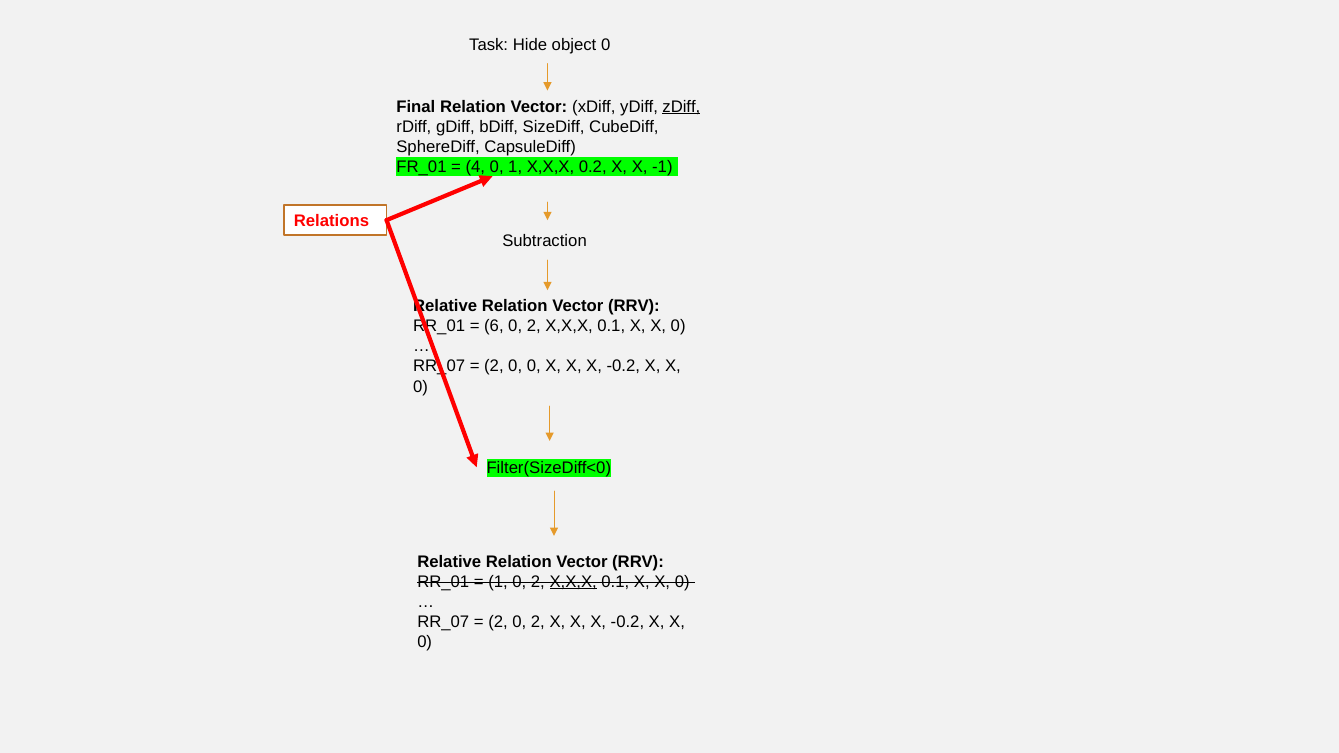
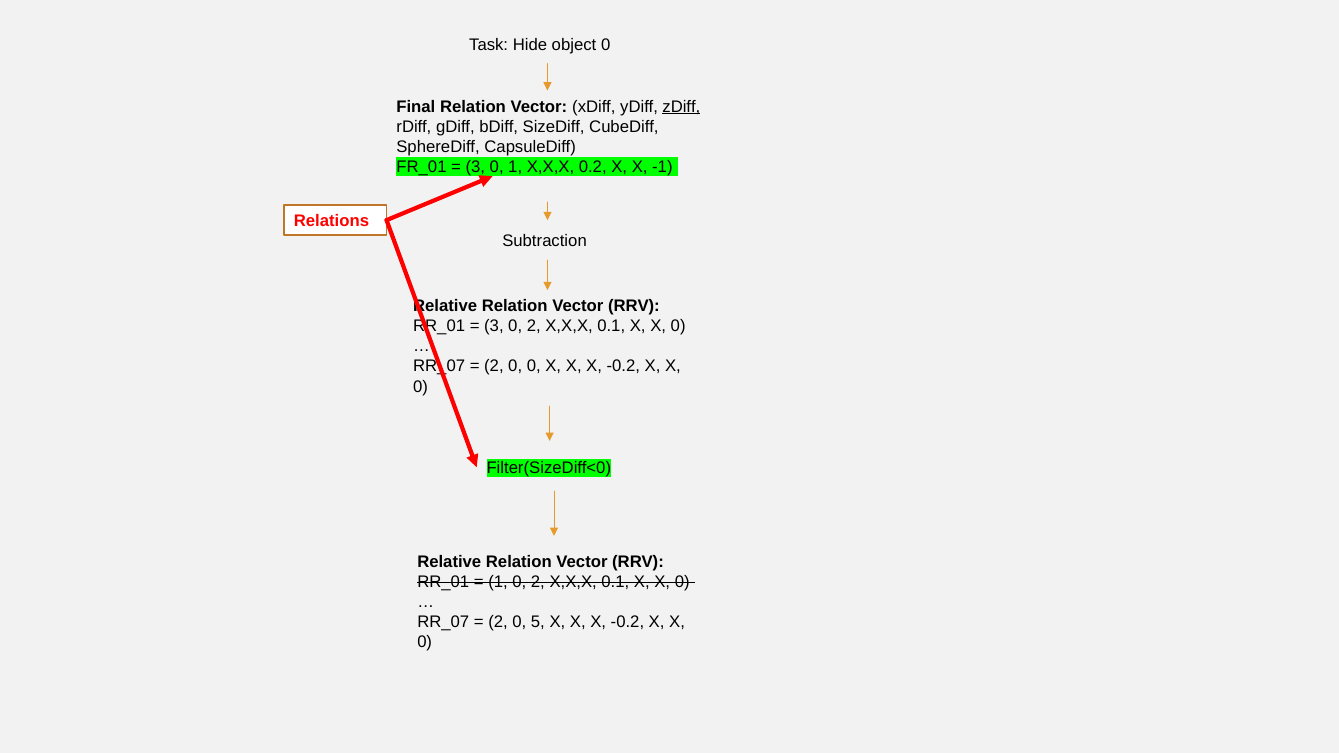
4 at (475, 167): 4 -> 3
6 at (494, 326): 6 -> 3
X,X,X at (573, 582) underline: present -> none
2 0 2: 2 -> 5
